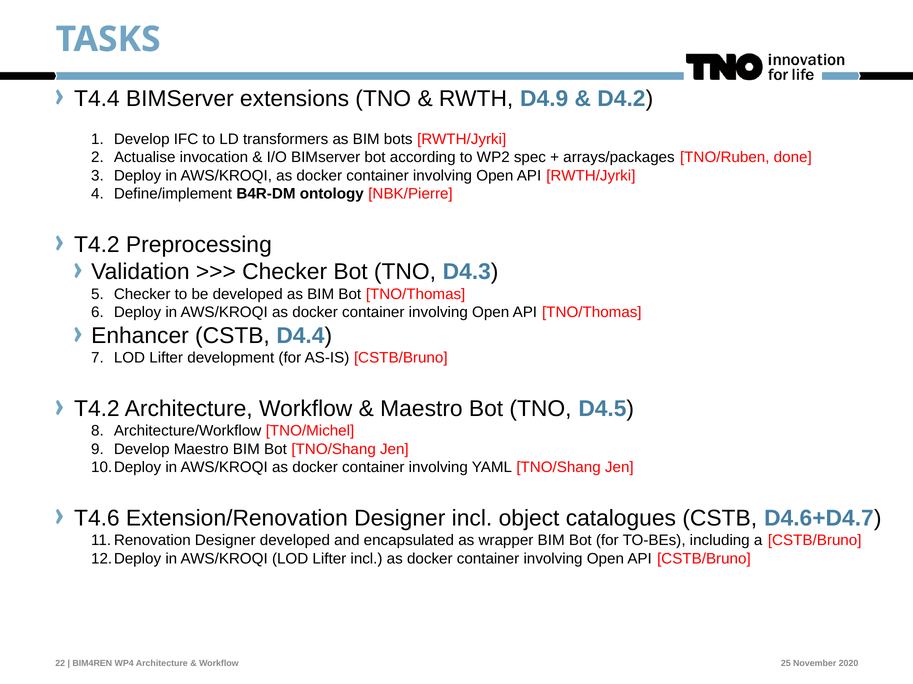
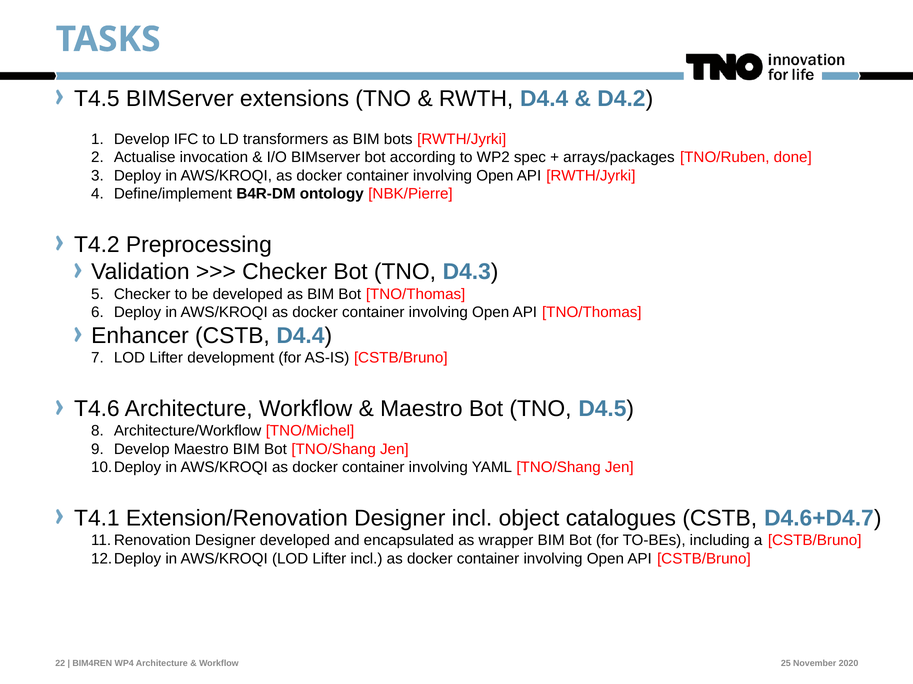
T4.4: T4.4 -> T4.5
RWTH D4.9: D4.9 -> D4.4
T4.2 at (97, 409): T4.2 -> T4.6
T4.6: T4.6 -> T4.1
